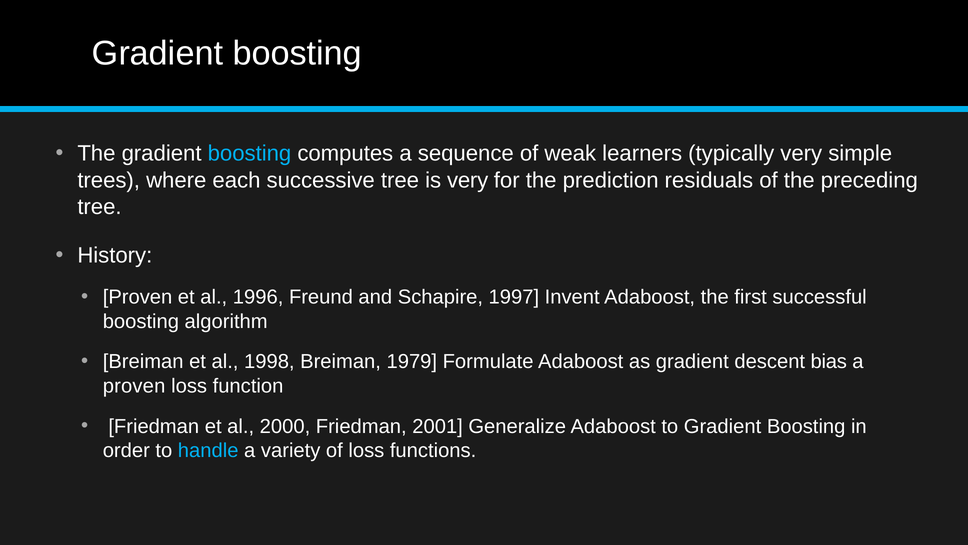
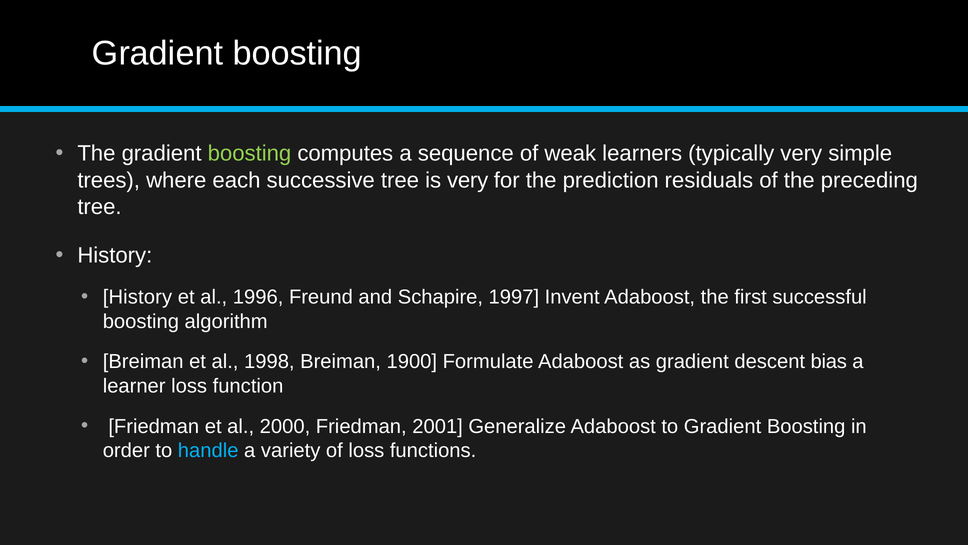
boosting at (249, 153) colour: light blue -> light green
Proven at (138, 297): Proven -> History
1979: 1979 -> 1900
proven at (134, 386): proven -> learner
